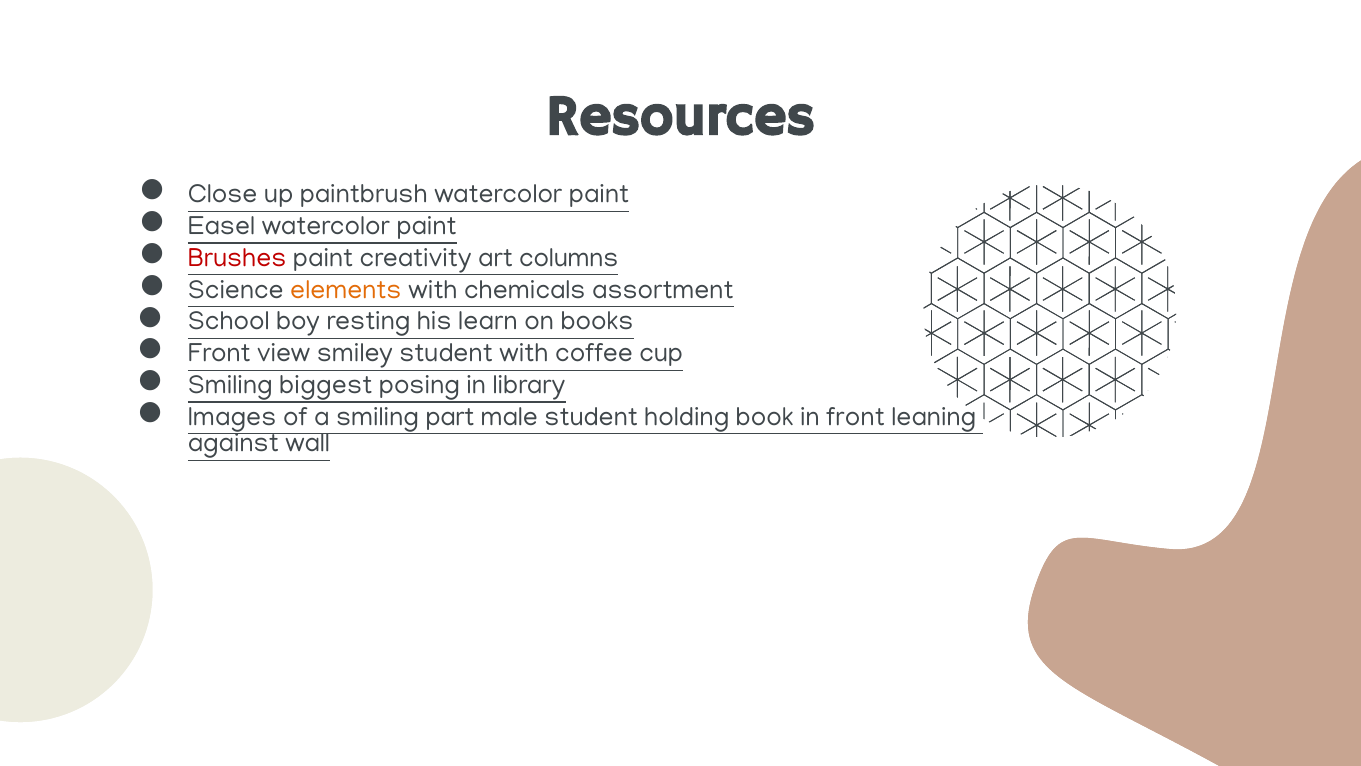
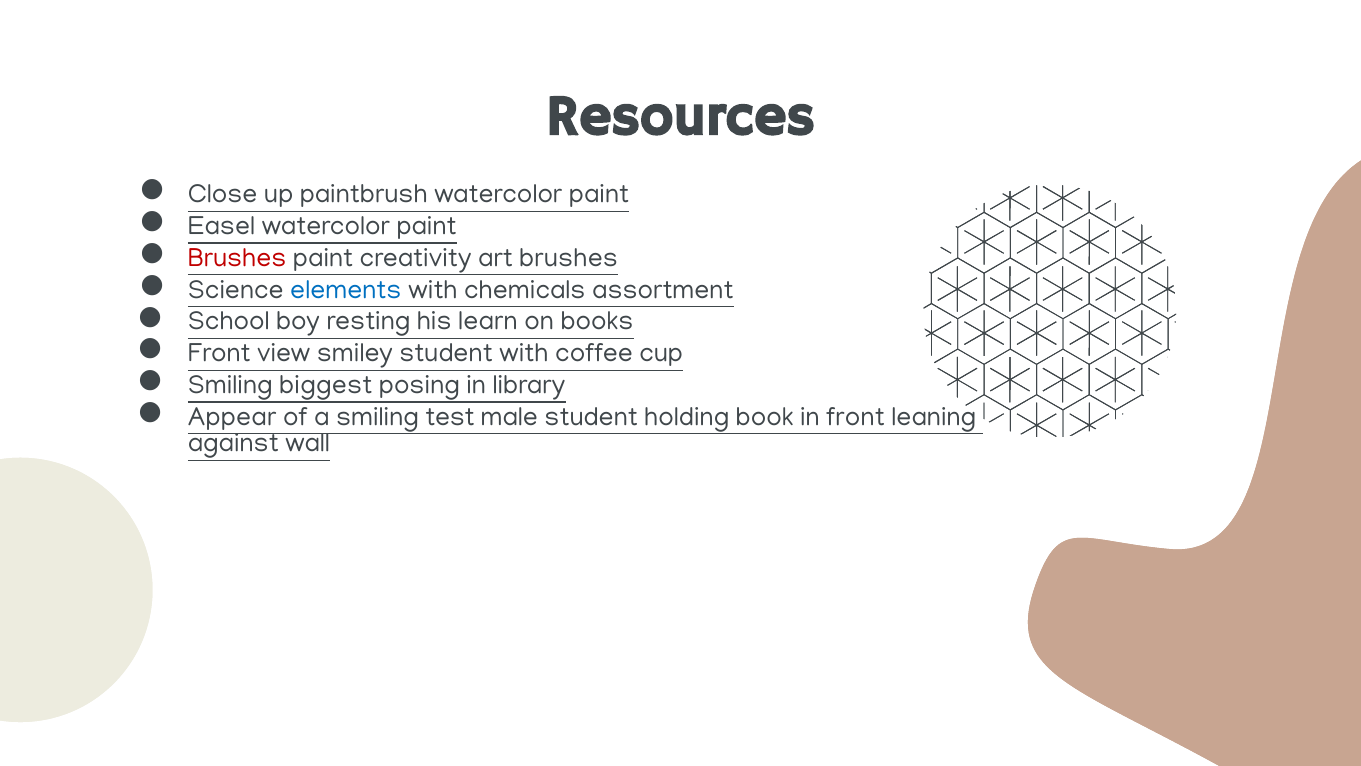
art columns: columns -> brushes
elements colour: orange -> blue
Images: Images -> Appear
part: part -> test
